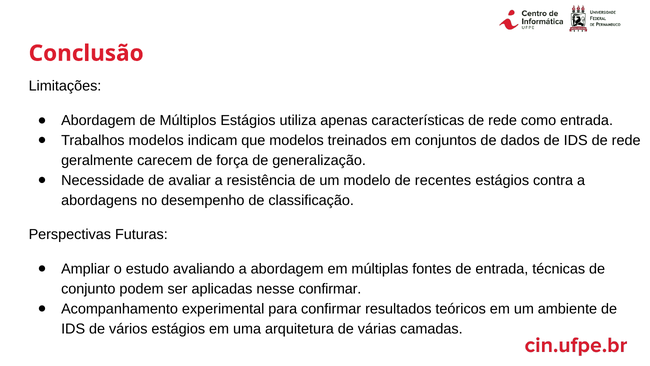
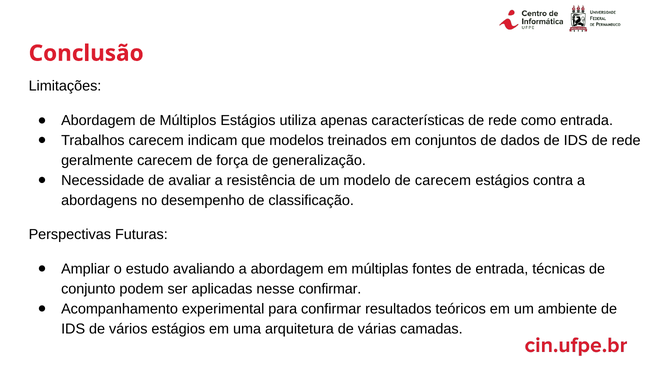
Trabalhos modelos: modelos -> carecem
de recentes: recentes -> carecem
